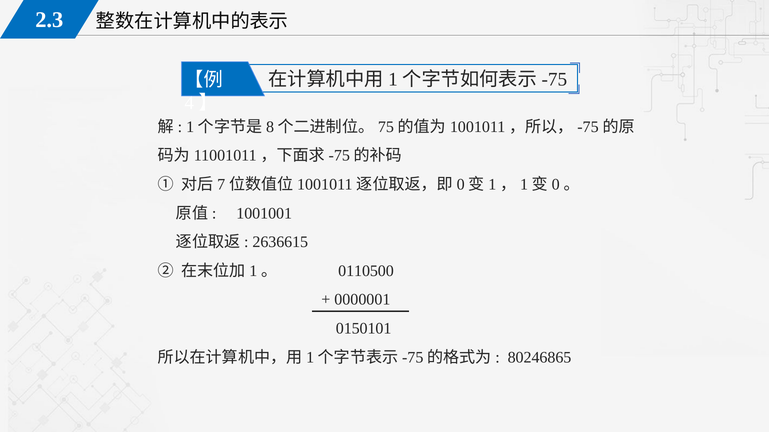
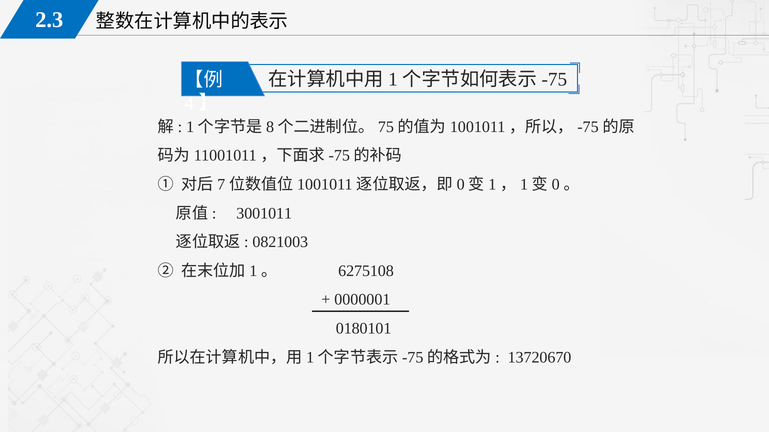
1001001: 1001001 -> 3001011
2636615: 2636615 -> 0821003
0110500: 0110500 -> 6275108
0150101: 0150101 -> 0180101
80246865: 80246865 -> 13720670
